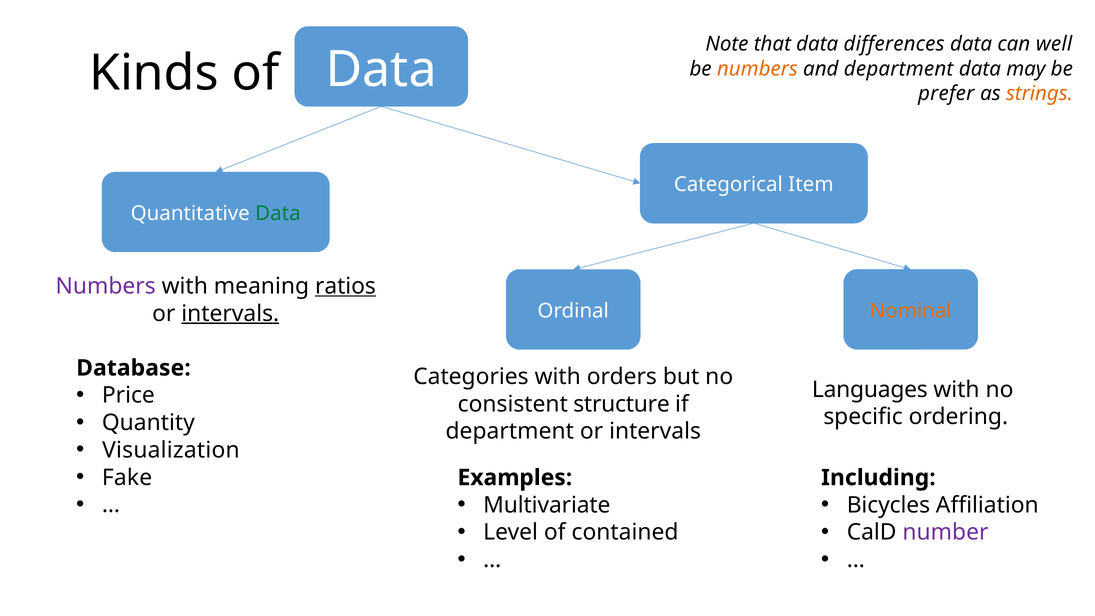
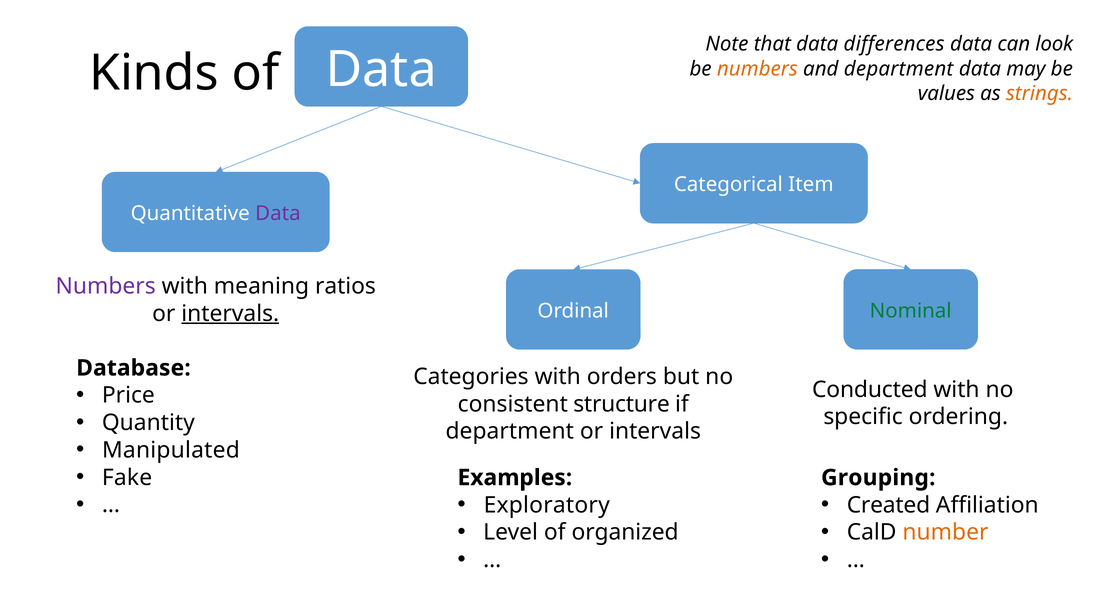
well: well -> look
prefer: prefer -> values
Data at (278, 213) colour: green -> purple
ratios underline: present -> none
Nominal colour: orange -> green
Languages: Languages -> Conducted
Visualization: Visualization -> Manipulated
Including: Including -> Grouping
Multivariate: Multivariate -> Exploratory
Bicycles: Bicycles -> Created
contained: contained -> organized
number colour: purple -> orange
